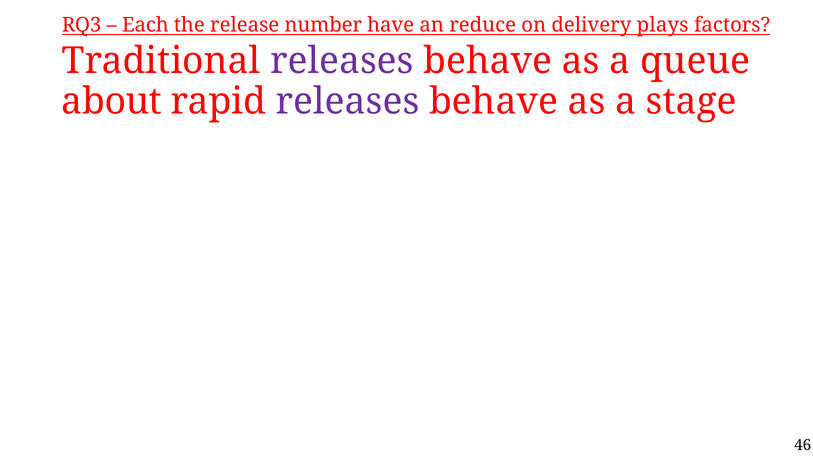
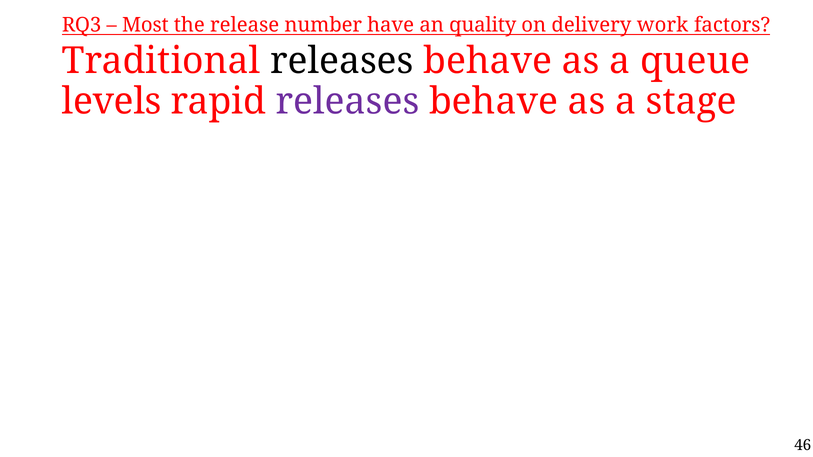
Each: Each -> Most
reduce: reduce -> quality
plays: plays -> work
releases at (342, 61) colour: purple -> black
about: about -> levels
